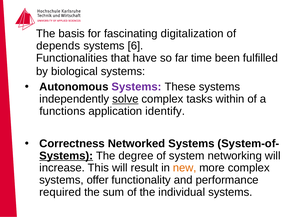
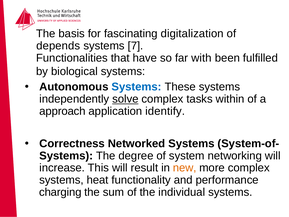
6: 6 -> 7
time: time -> with
Systems at (137, 87) colour: purple -> blue
functions: functions -> approach
Systems at (66, 156) underline: present -> none
offer: offer -> heat
required: required -> charging
